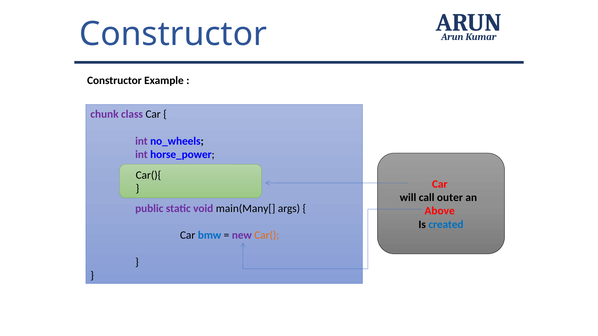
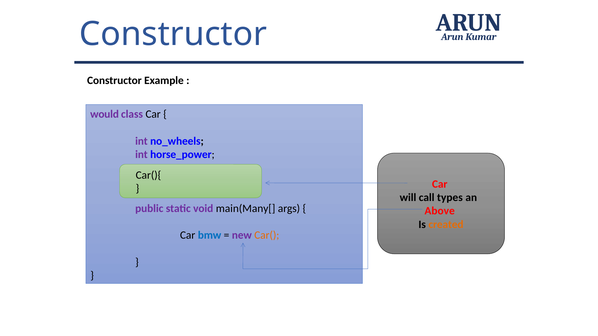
chunk: chunk -> would
outer: outer -> types
created colour: blue -> orange
